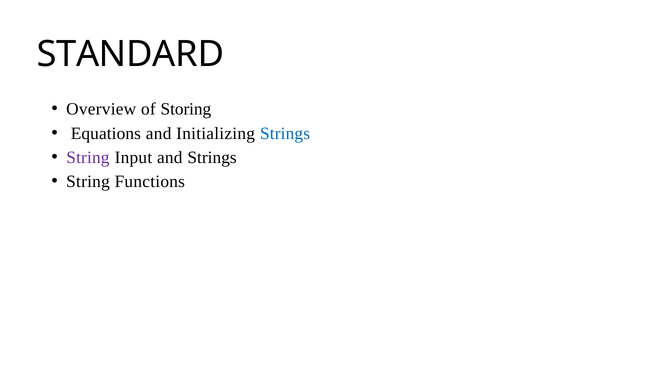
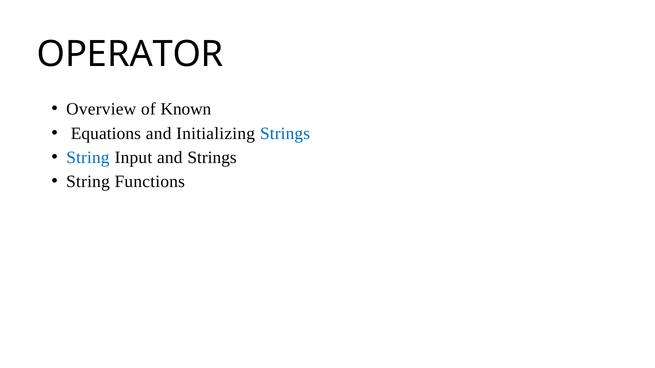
STANDARD: STANDARD -> OPERATOR
Storing: Storing -> Known
String at (88, 158) colour: purple -> blue
